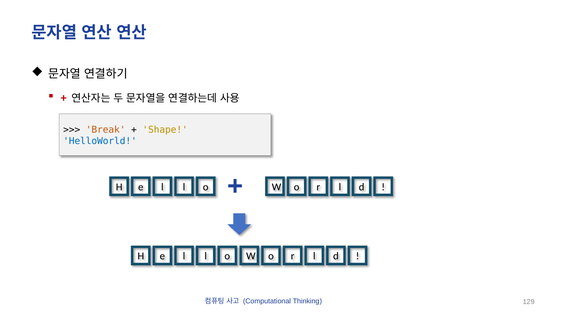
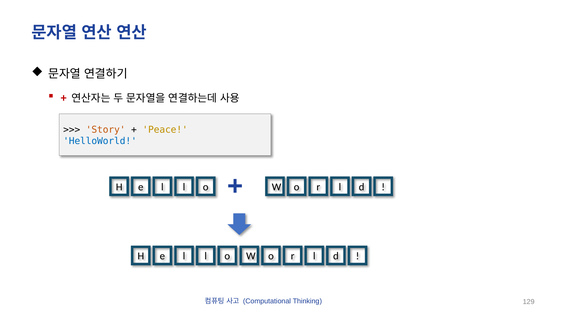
Break: Break -> Story
Shape: Shape -> Peace
